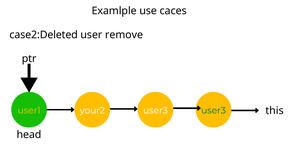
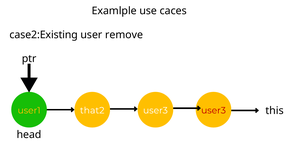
case2:Deleted: case2:Deleted -> case2:Existing
your2: your2 -> that2
user3 at (214, 110) colour: green -> red
